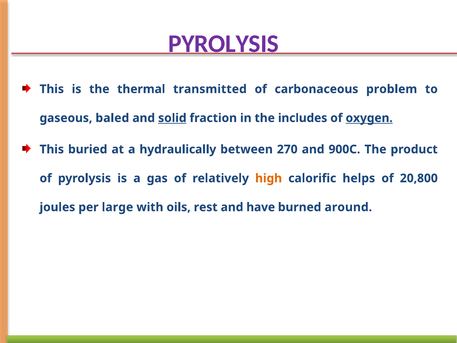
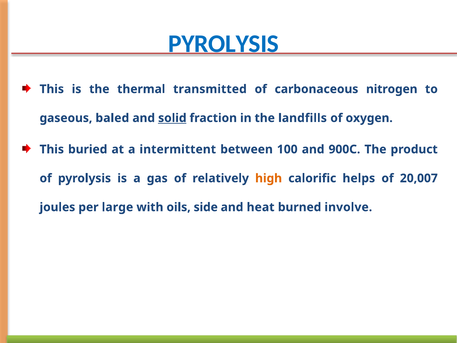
PYROLYSIS at (223, 44) colour: purple -> blue
problem: problem -> nitrogen
includes: includes -> landfills
oxygen underline: present -> none
hydraulically: hydraulically -> intermittent
270: 270 -> 100
20,800: 20,800 -> 20,007
rest: rest -> side
have: have -> heat
around: around -> involve
